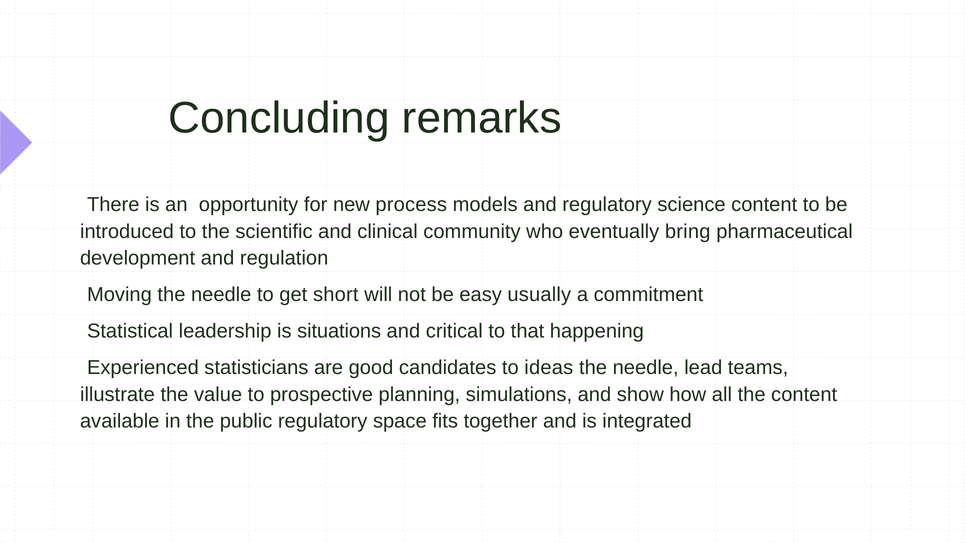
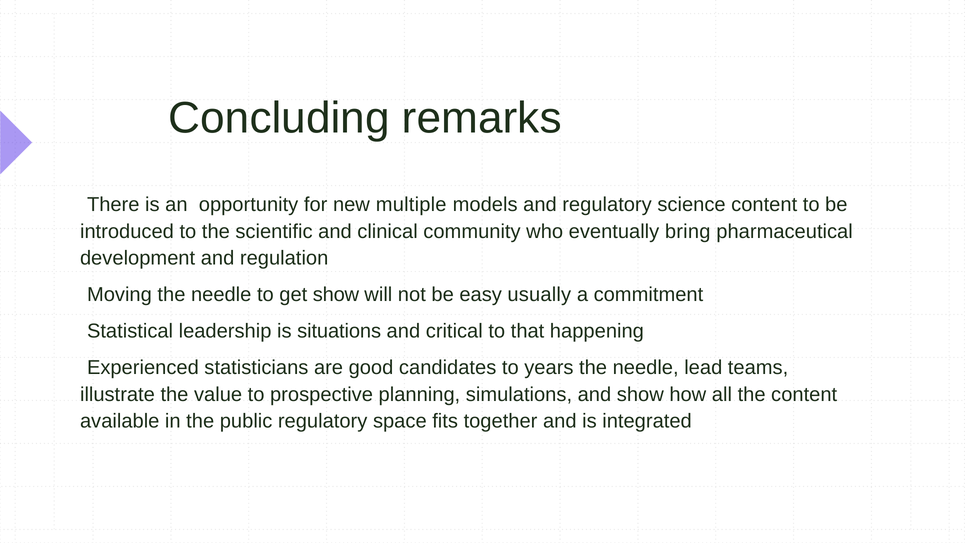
process: process -> multiple
get short: short -> show
ideas: ideas -> years
